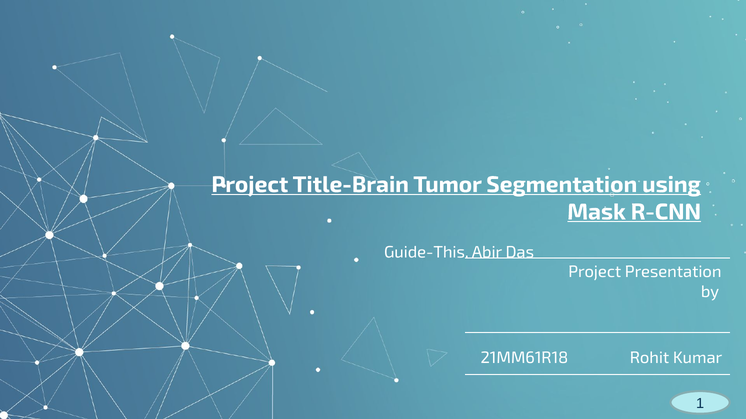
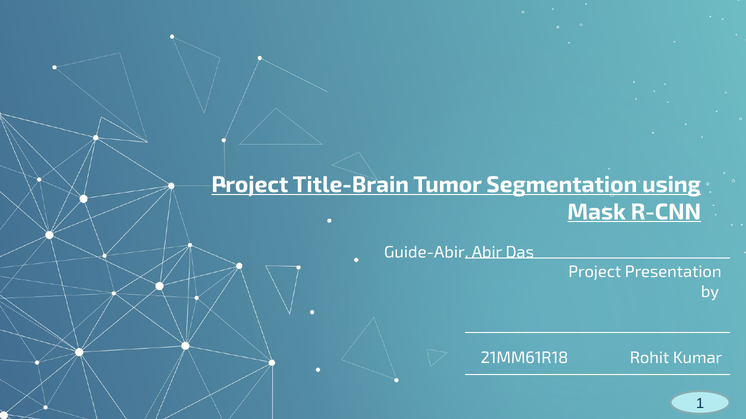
Guide-This: Guide-This -> Guide-Abir
